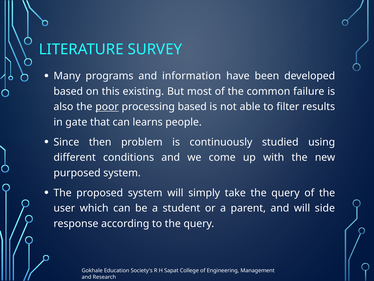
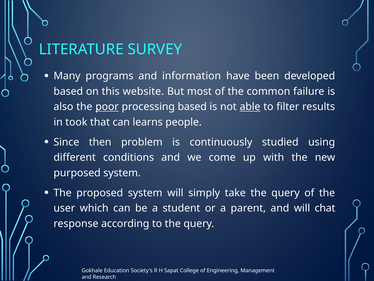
existing: existing -> website
able underline: none -> present
gate: gate -> took
side: side -> chat
